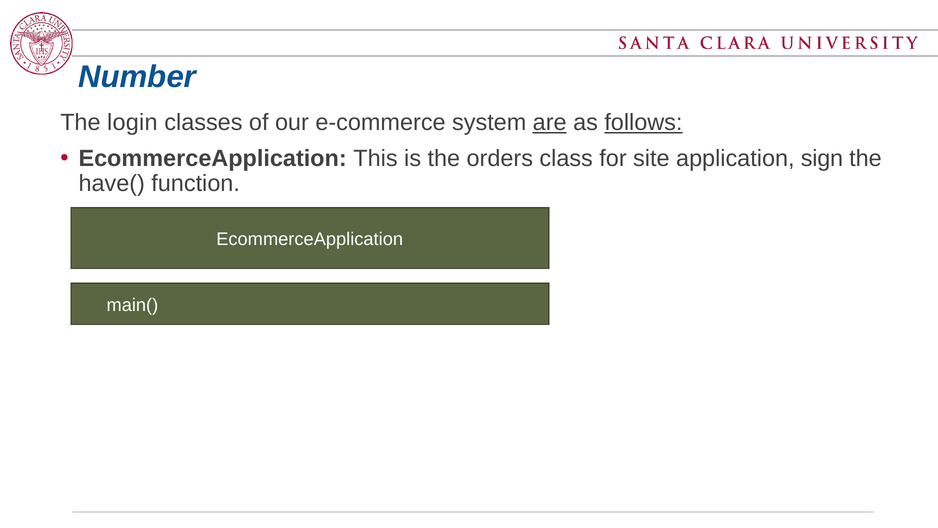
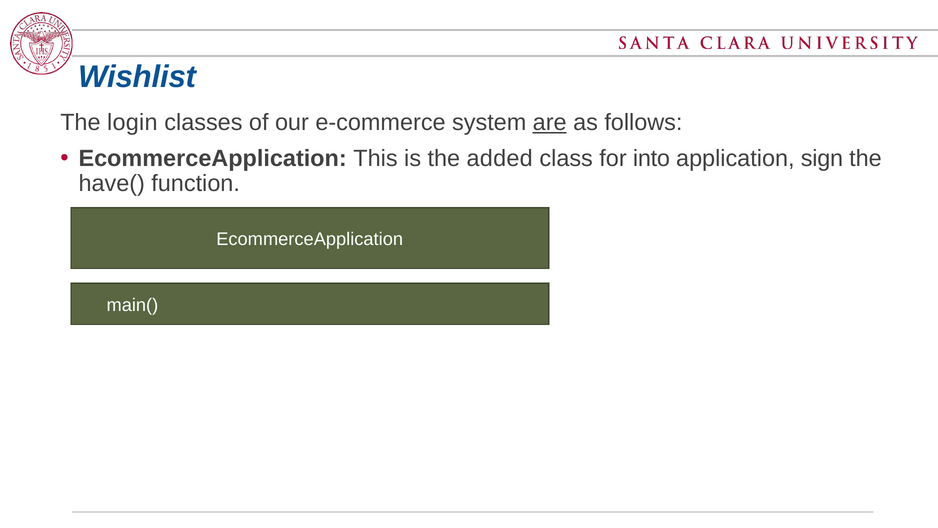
Number: Number -> Wishlist
follows underline: present -> none
orders: orders -> added
site: site -> into
